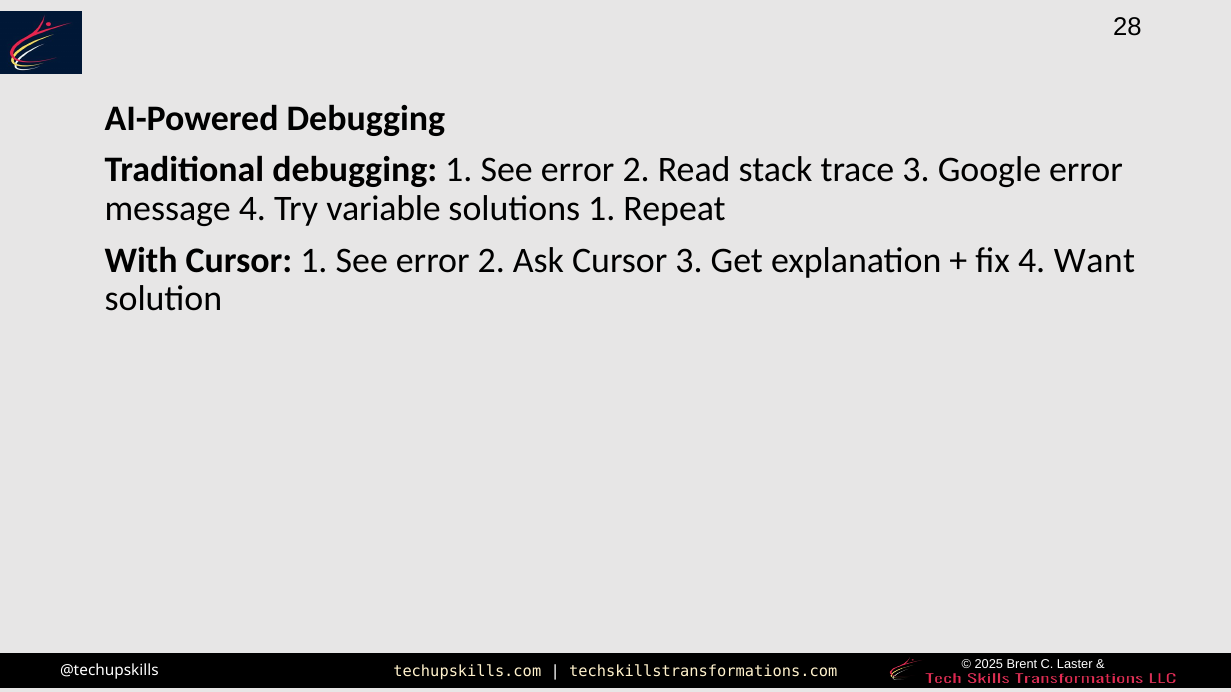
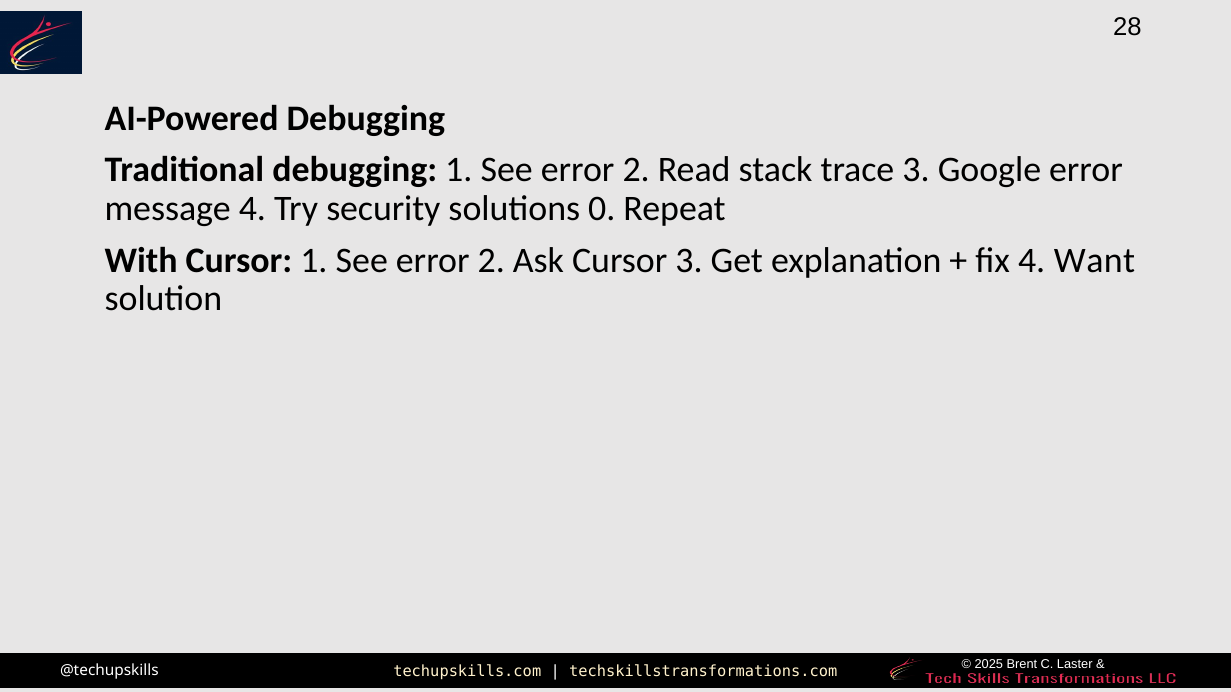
variable: variable -> security
solutions 1: 1 -> 0
